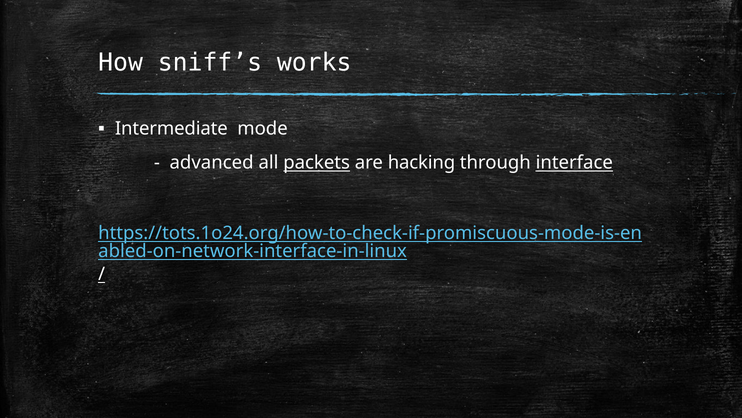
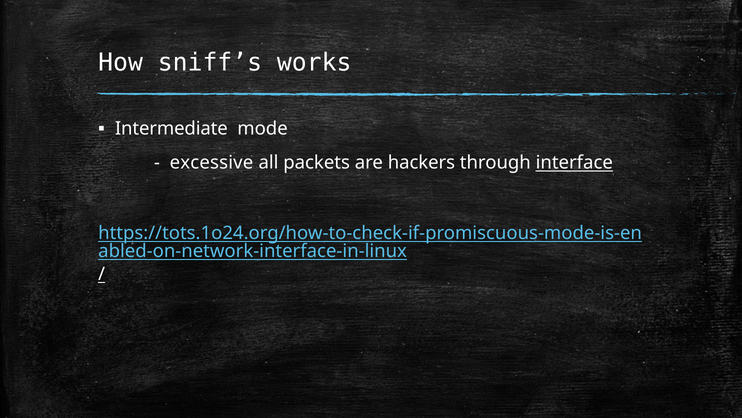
advanced: advanced -> excessive
packets underline: present -> none
hacking: hacking -> hackers
